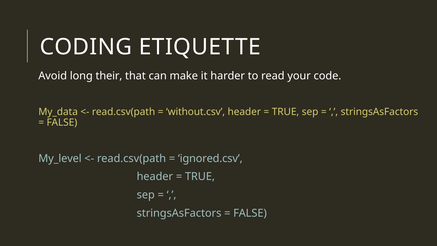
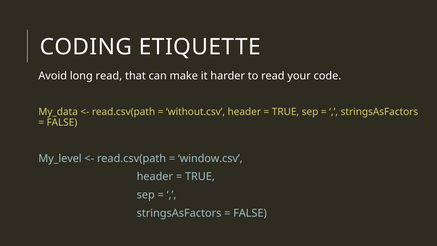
long their: their -> read
ignored.csv: ignored.csv -> window.csv
